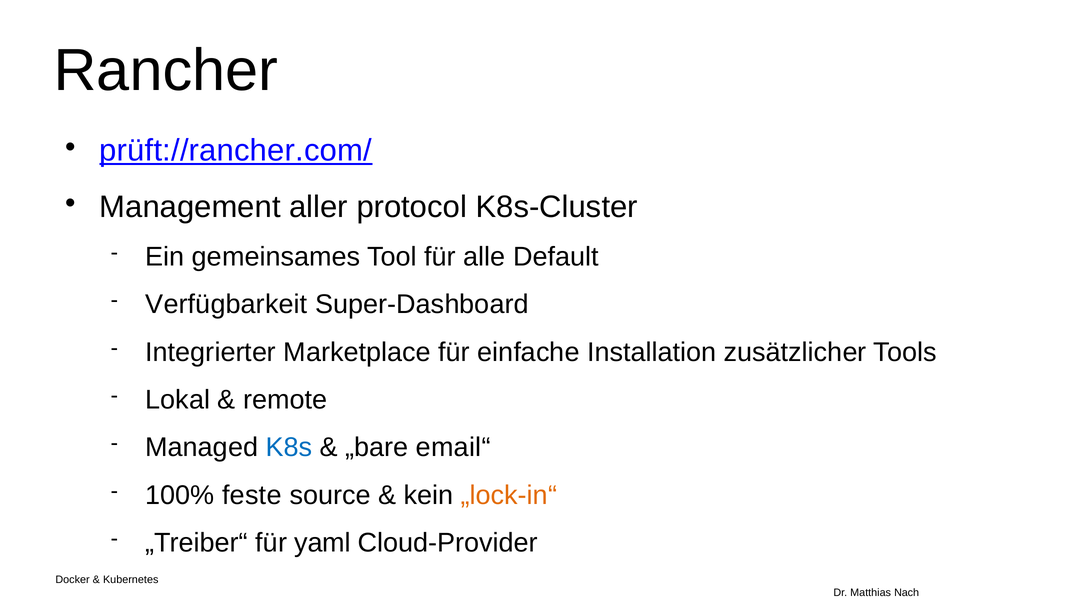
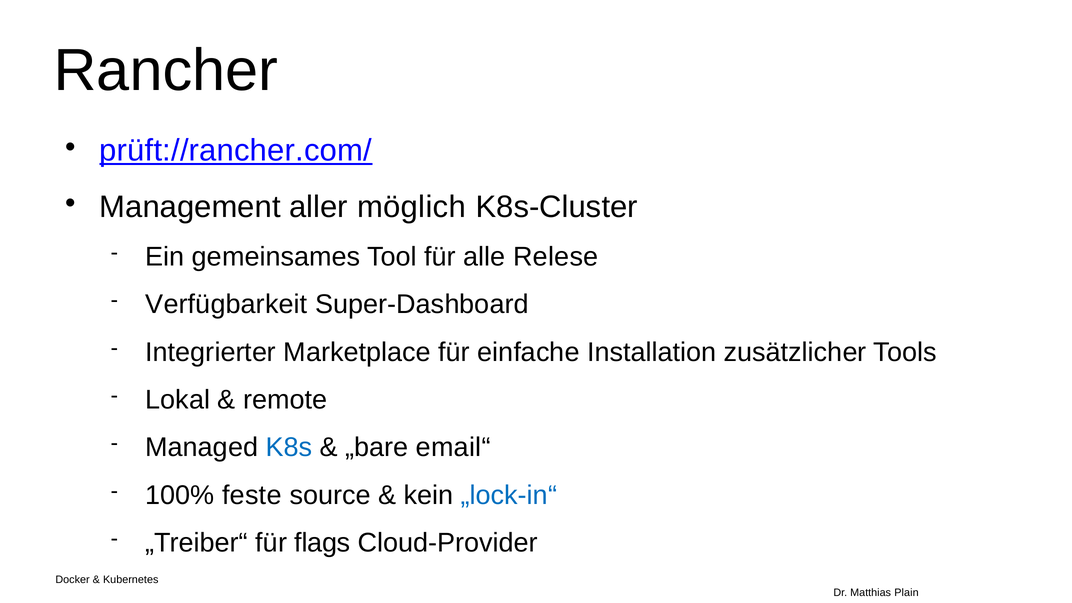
protocol: protocol -> möglich
Default: Default -> Relese
„lock-in“ colour: orange -> blue
yaml: yaml -> flags
Nach: Nach -> Plain
